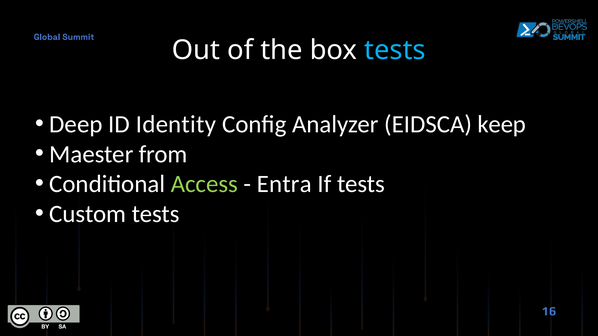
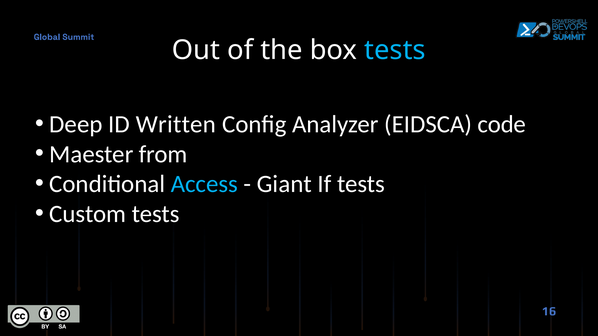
Identity: Identity -> Written
keep: keep -> code
Access colour: light green -> light blue
Entra: Entra -> Giant
